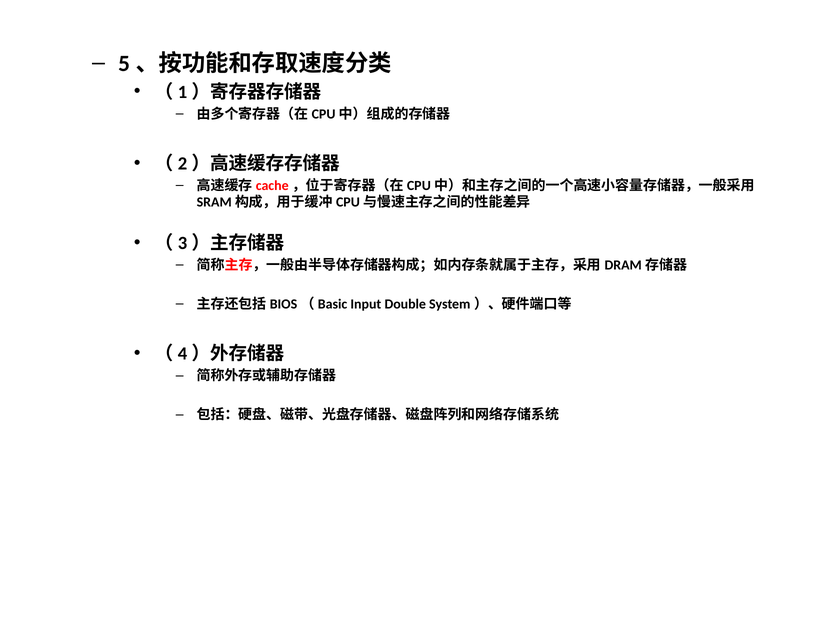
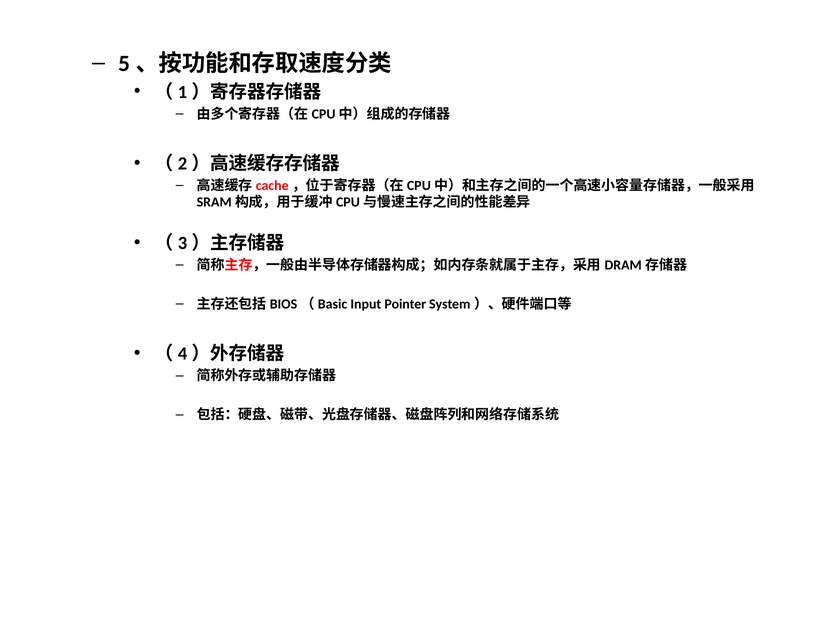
Double: Double -> Pointer
